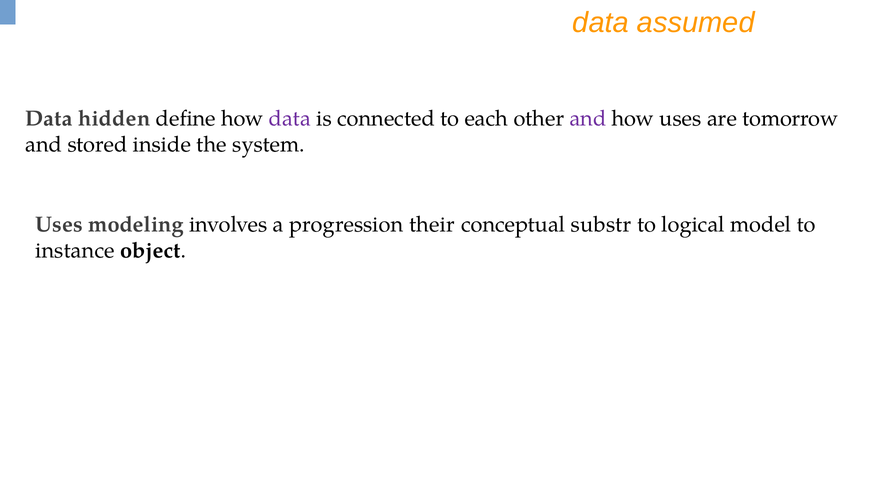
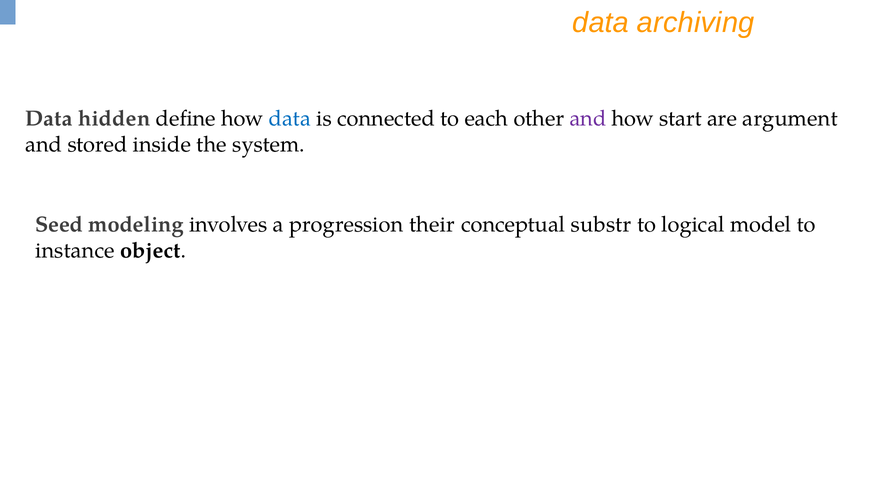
assumed: assumed -> archiving
data at (290, 118) colour: purple -> blue
how uses: uses -> start
tomorrow: tomorrow -> argument
Uses at (59, 224): Uses -> Seed
